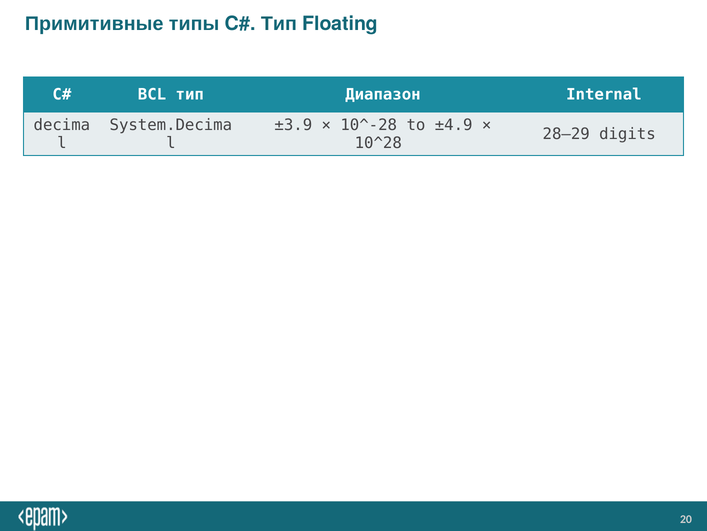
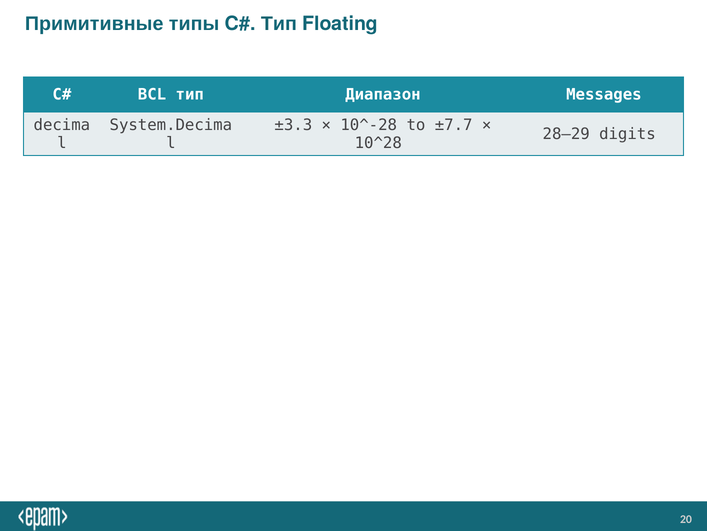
Internal: Internal -> Messages
±3.9: ±3.9 -> ±3.3
±4.9: ±4.9 -> ±7.7
